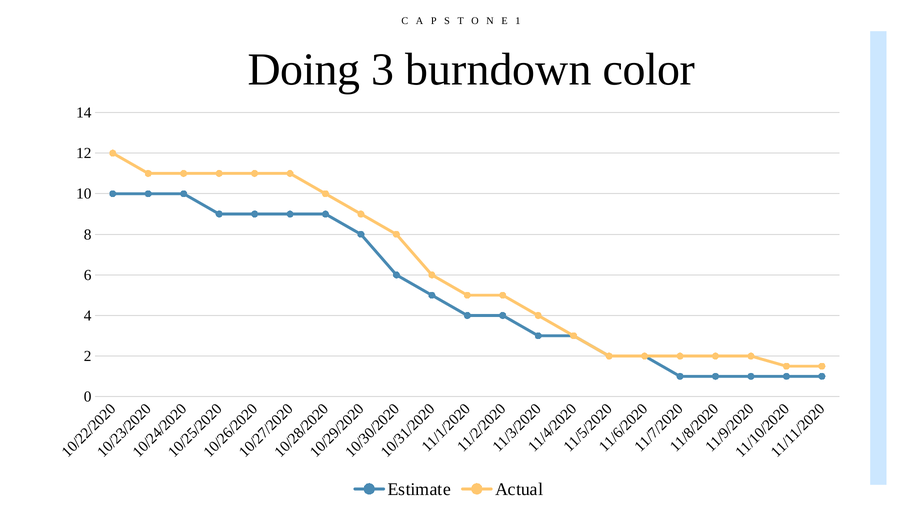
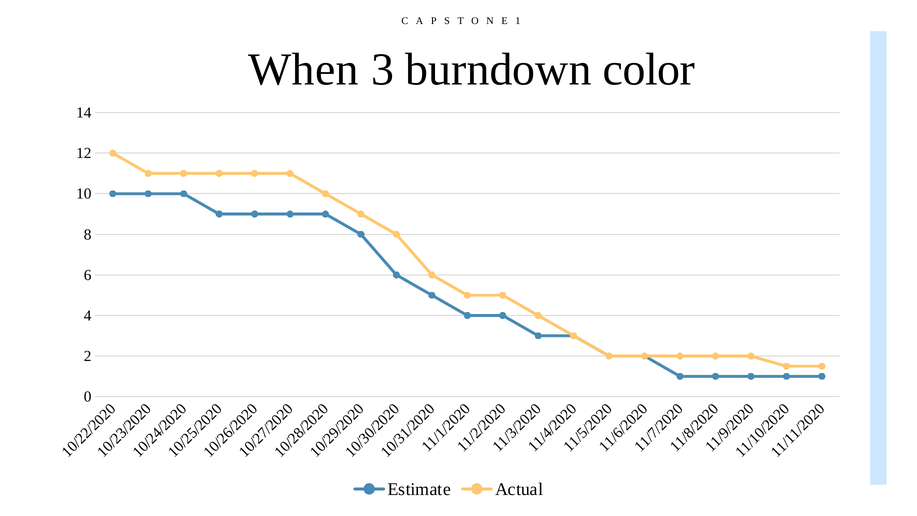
Doing: Doing -> When
